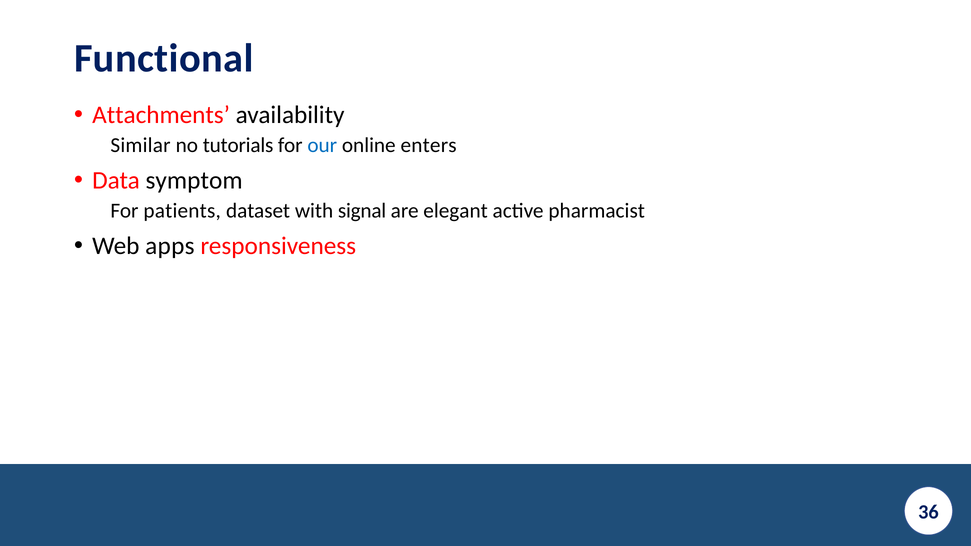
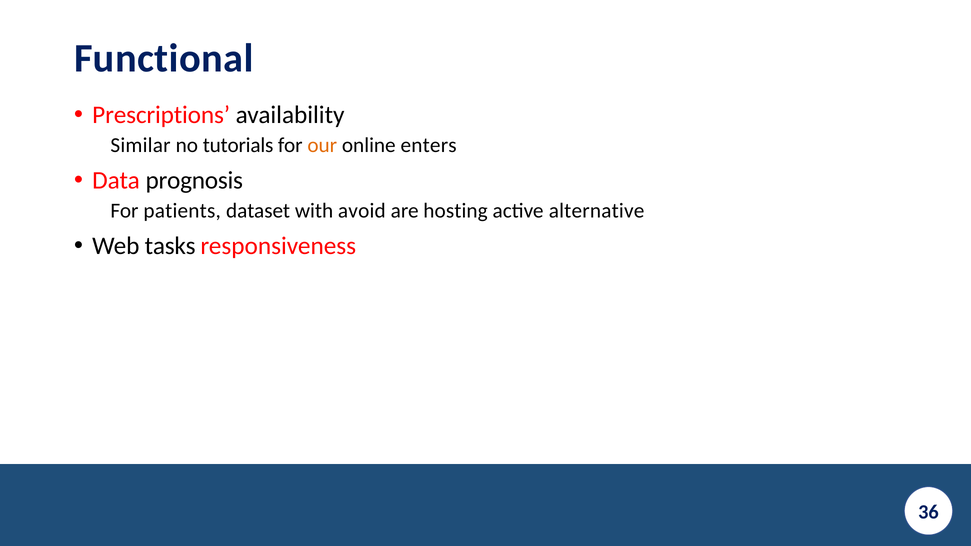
Attachments: Attachments -> Prescriptions
our colour: blue -> orange
symptom: symptom -> prognosis
signal: signal -> avoid
elegant: elegant -> hosting
pharmacist: pharmacist -> alternative
apps: apps -> tasks
